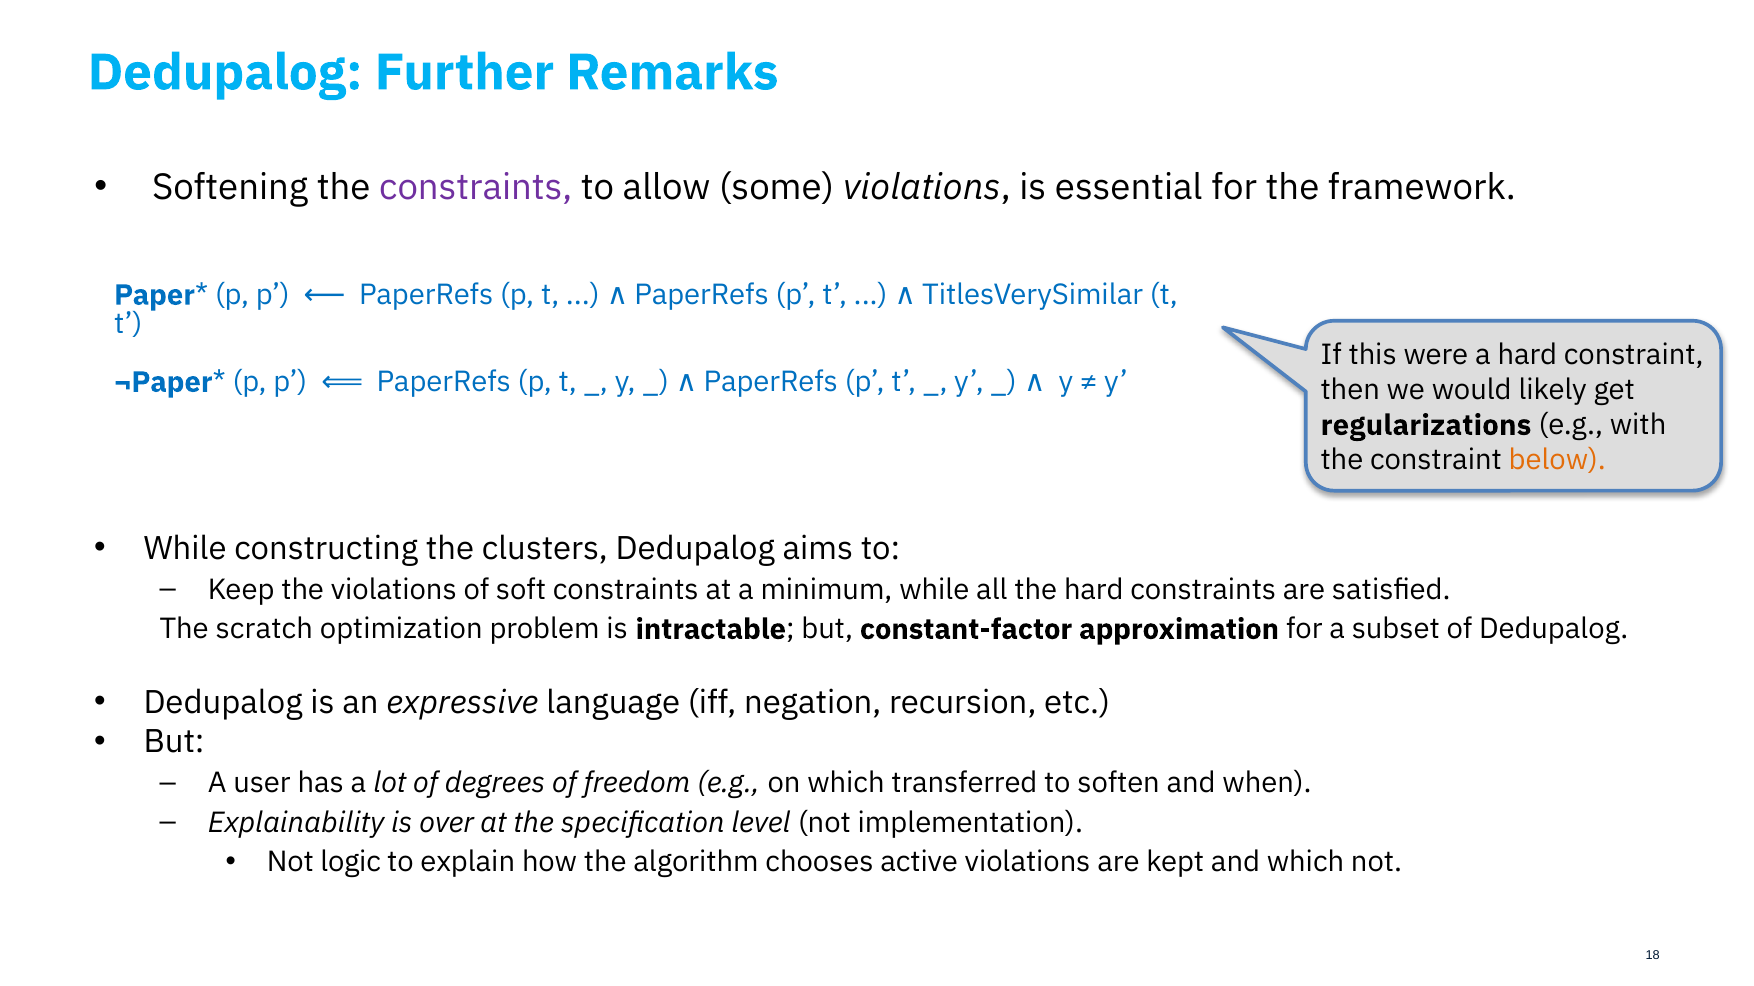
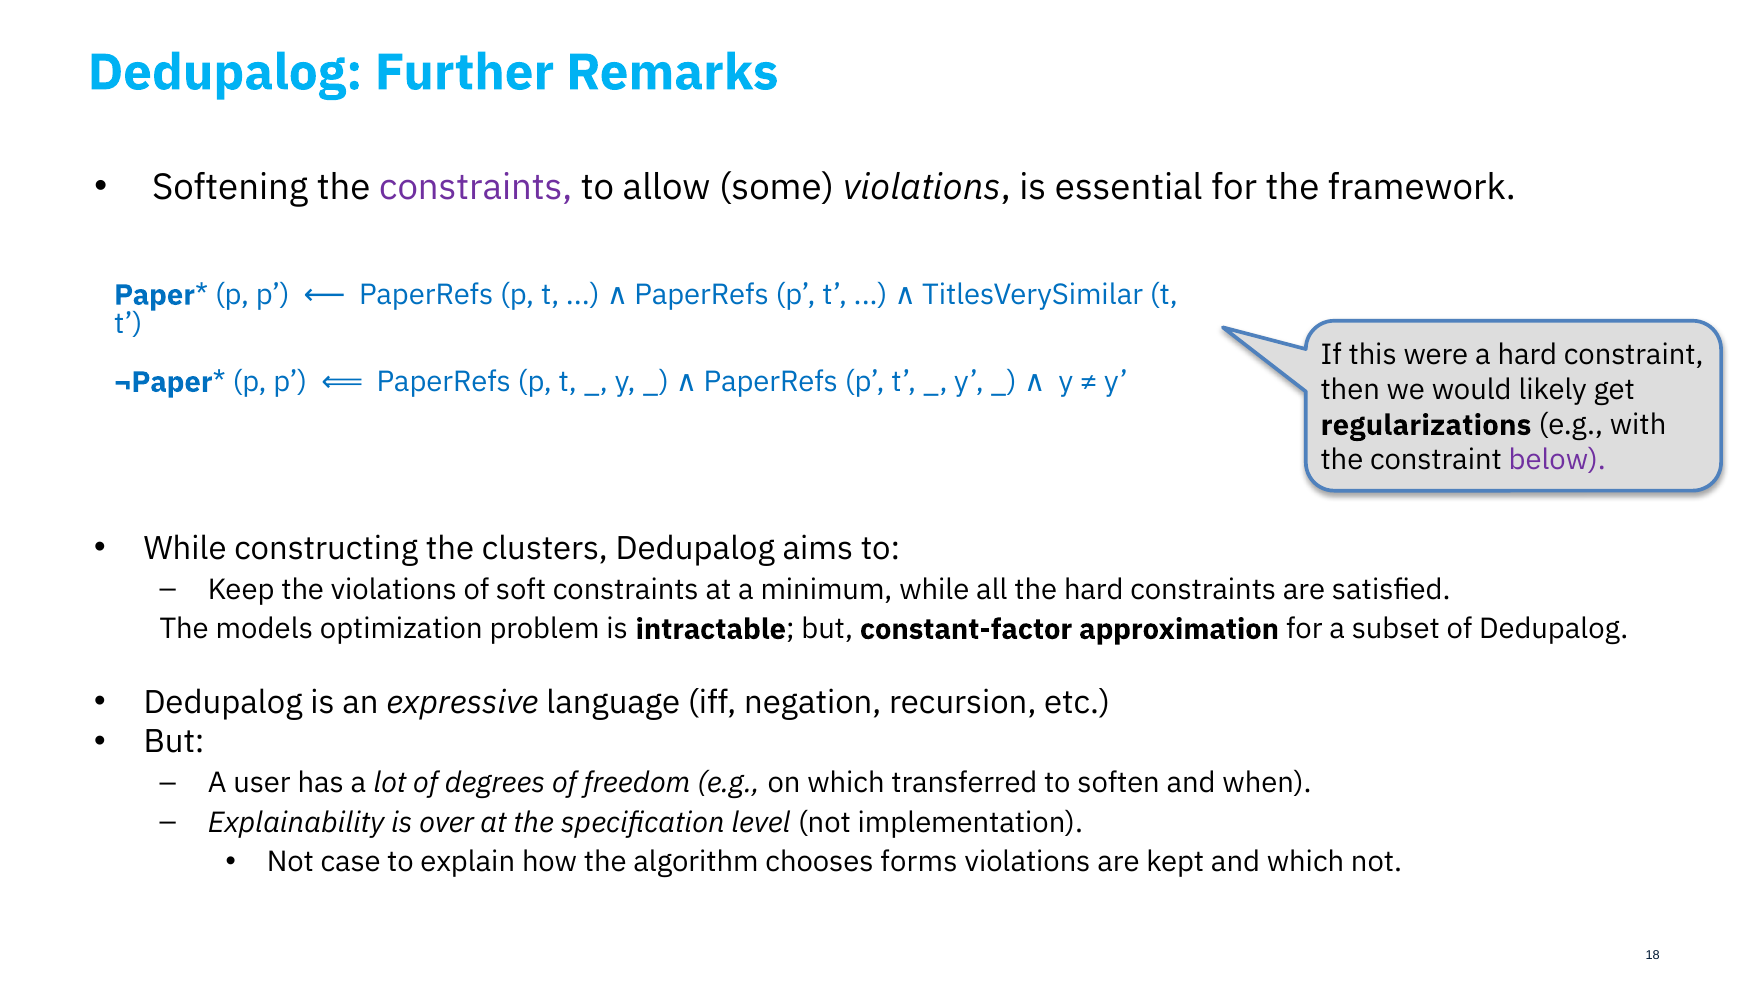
below colour: orange -> purple
scratch: scratch -> models
logic: logic -> case
active: active -> forms
